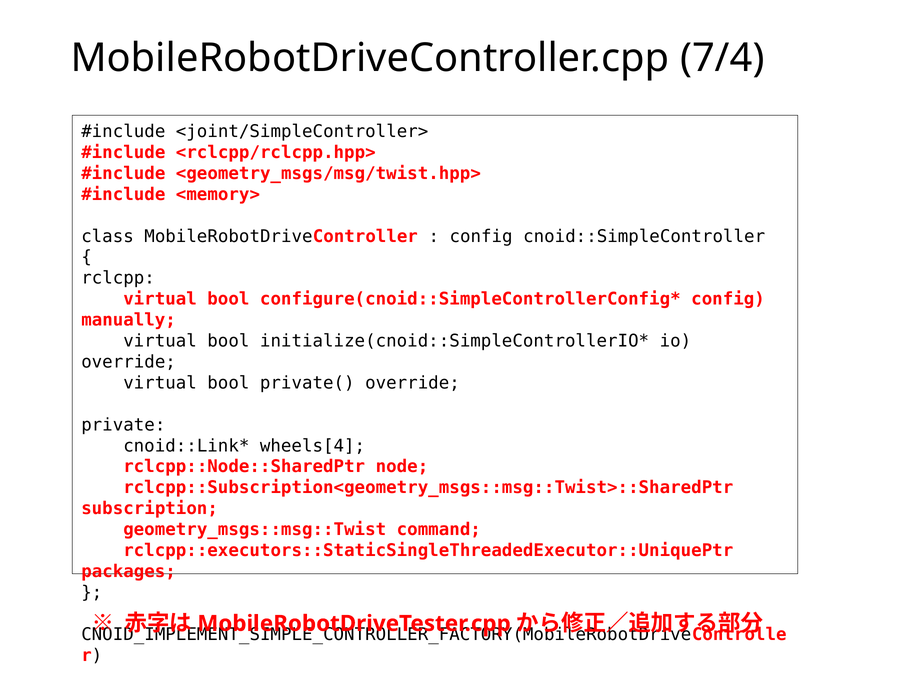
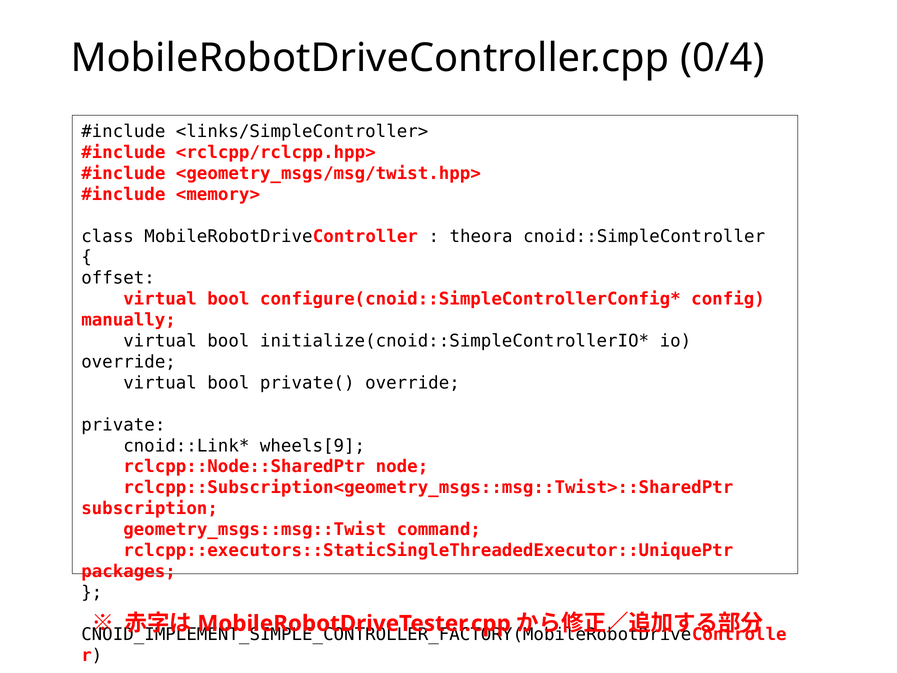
7/4: 7/4 -> 0/4
<joint/SimpleController>: <joint/SimpleController> -> <links/SimpleController>
config at (481, 236): config -> theora
rclcpp: rclcpp -> offset
wheels[4: wheels[4 -> wheels[9
